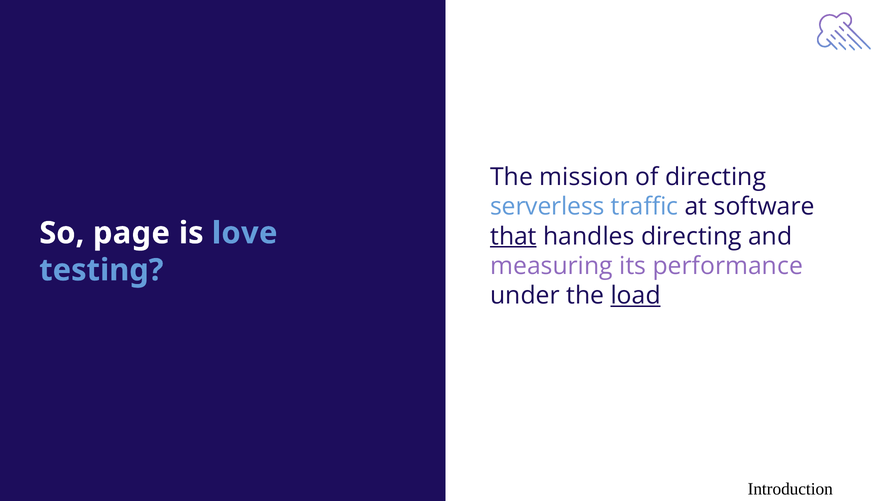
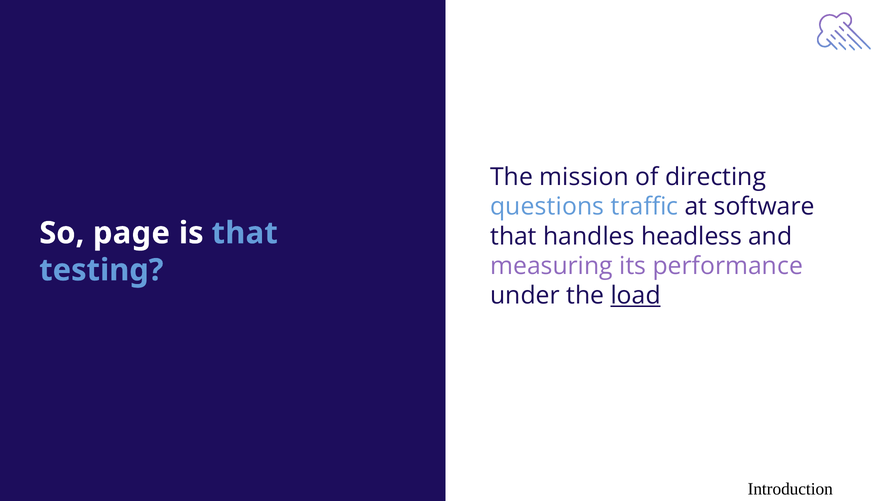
serverless: serverless -> questions
that at (513, 236) underline: present -> none
handles directing: directing -> headless
is love: love -> that
